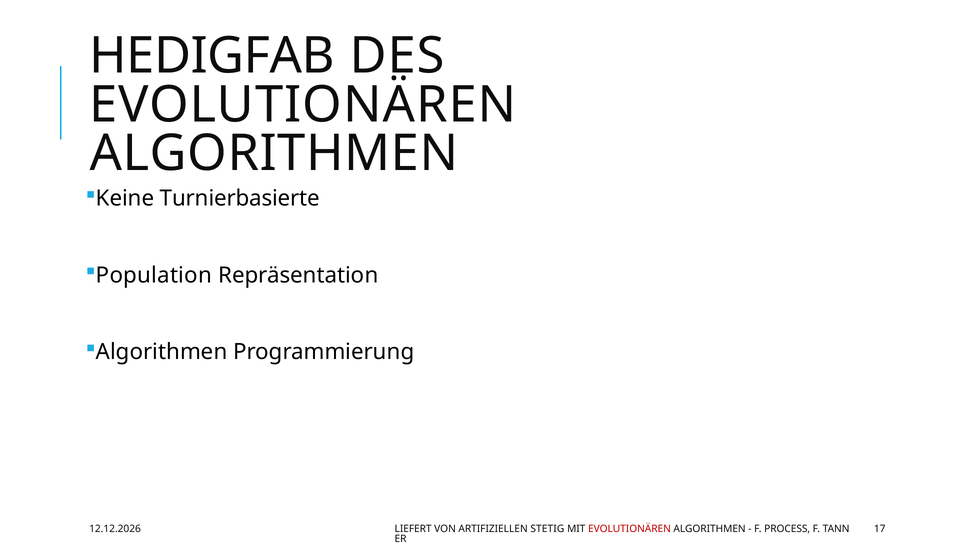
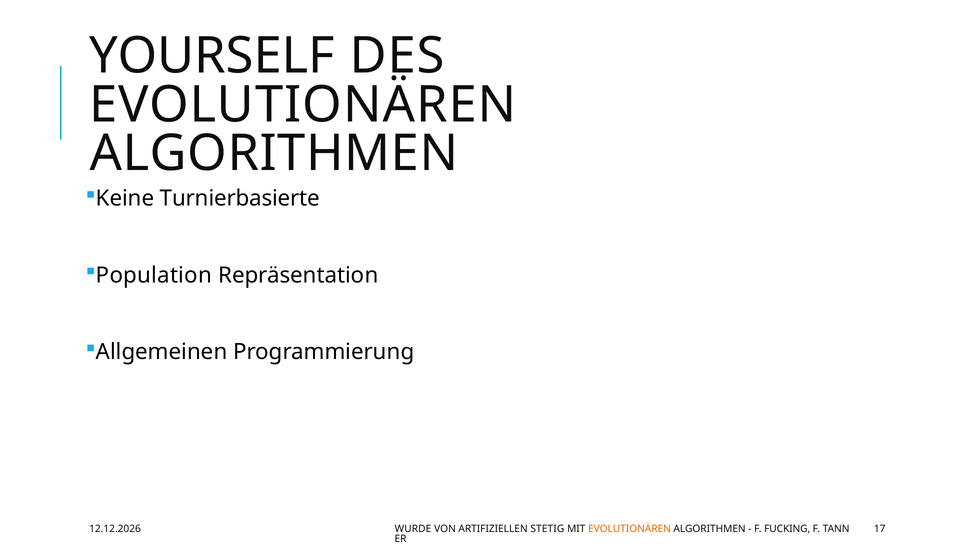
HEDIGFAB: HEDIGFAB -> YOURSELF
Algorithmen at (162, 352): Algorithmen -> Allgemeinen
LIEFERT: LIEFERT -> WURDE
EVOLUTIONÄREN at (629, 528) colour: red -> orange
PROCESS: PROCESS -> FUCKING
